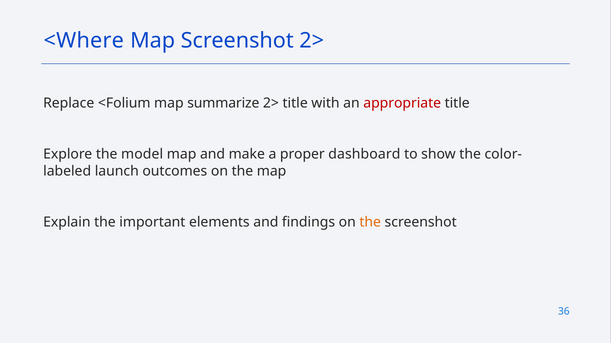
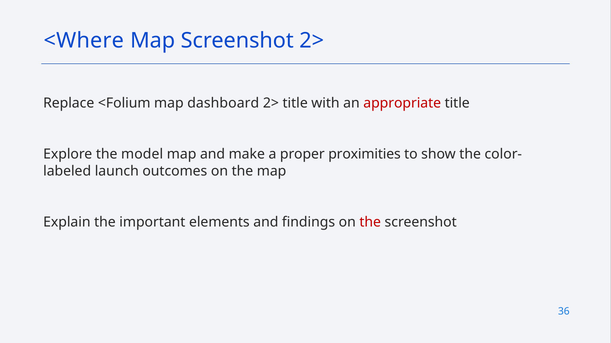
summarize: summarize -> dashboard
dashboard: dashboard -> proximities
the at (370, 223) colour: orange -> red
